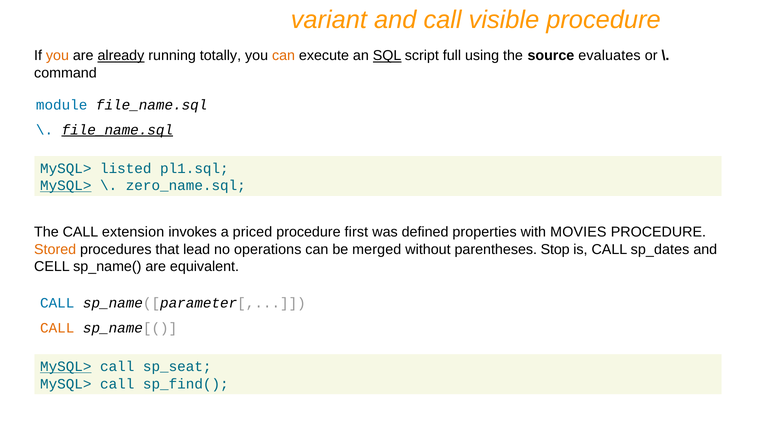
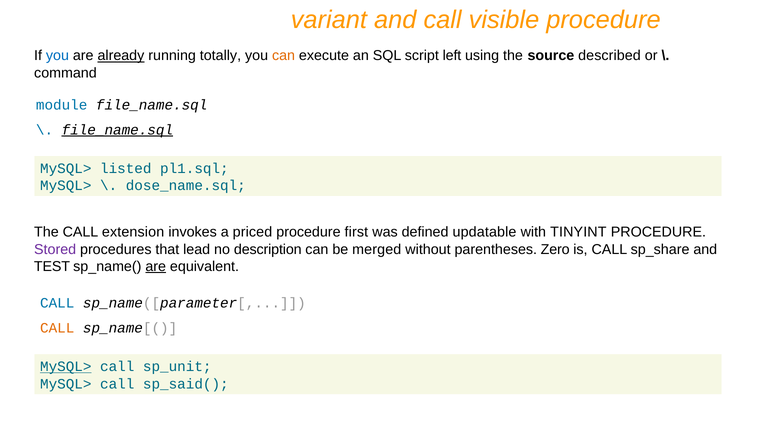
you at (57, 56) colour: orange -> blue
SQL underline: present -> none
full: full -> left
evaluates: evaluates -> described
MySQL> at (66, 185) underline: present -> none
zero_name.sql: zero_name.sql -> dose_name.sql
properties: properties -> updatable
MOVIES: MOVIES -> TINYINT
Stored colour: orange -> purple
operations: operations -> description
Stop: Stop -> Zero
sp_dates: sp_dates -> sp_share
CELL: CELL -> TEST
are at (156, 266) underline: none -> present
sp_seat: sp_seat -> sp_unit
sp_find(: sp_find( -> sp_said(
